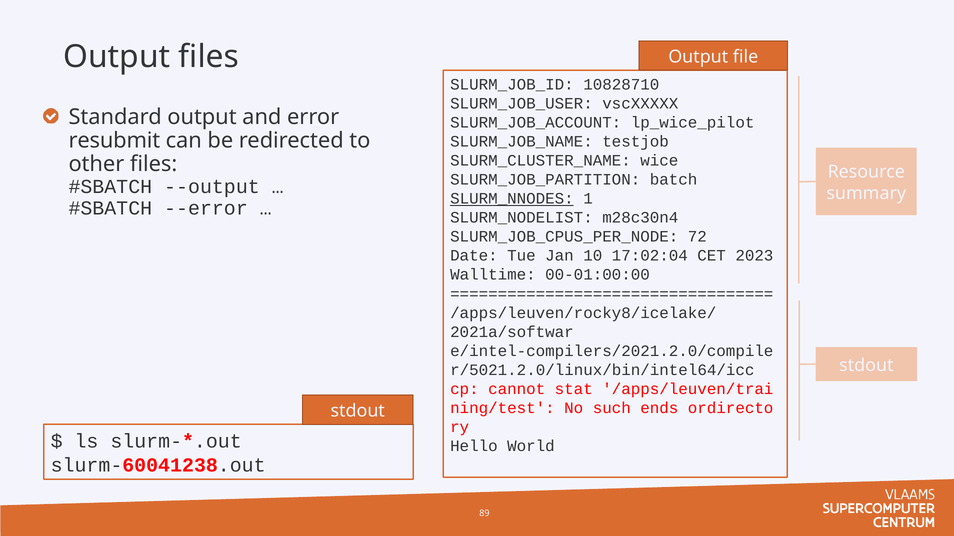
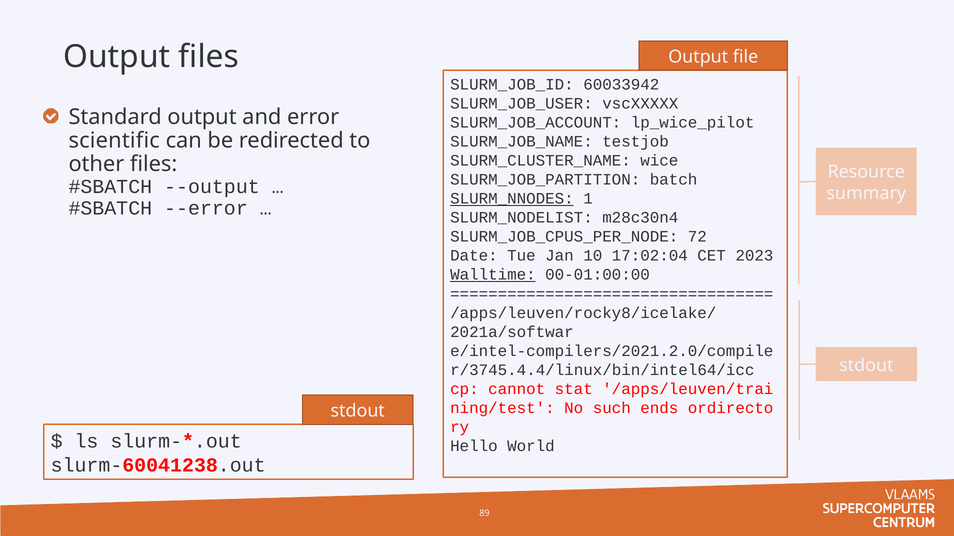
10828710: 10828710 -> 60033942
resubmit: resubmit -> scientific
Walltime underline: none -> present
r/5021.2.0/linux/bin/intel64/icc: r/5021.2.0/linux/bin/intel64/icc -> r/3745.4.4/linux/bin/intel64/icc
